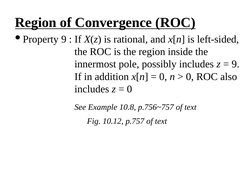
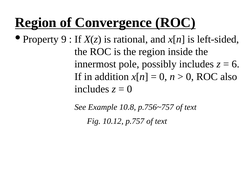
9 at (236, 64): 9 -> 6
